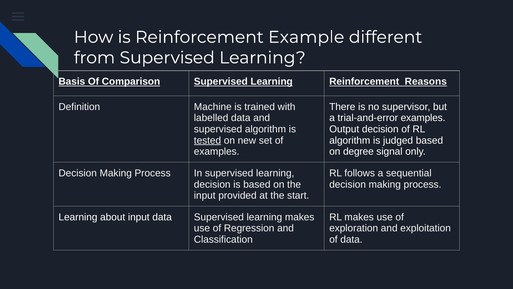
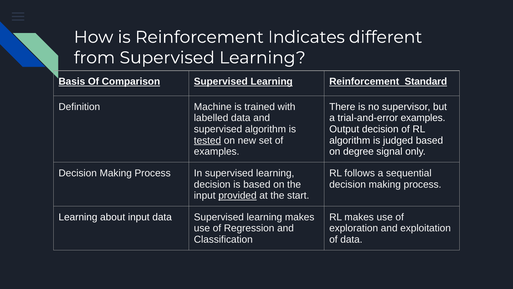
Example: Example -> Indicates
Reasons: Reasons -> Standard
provided underline: none -> present
